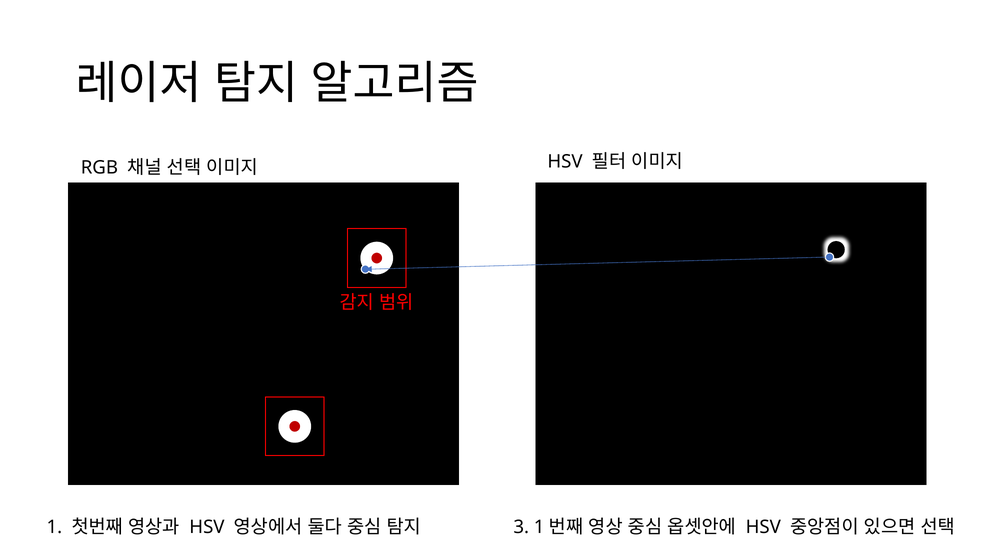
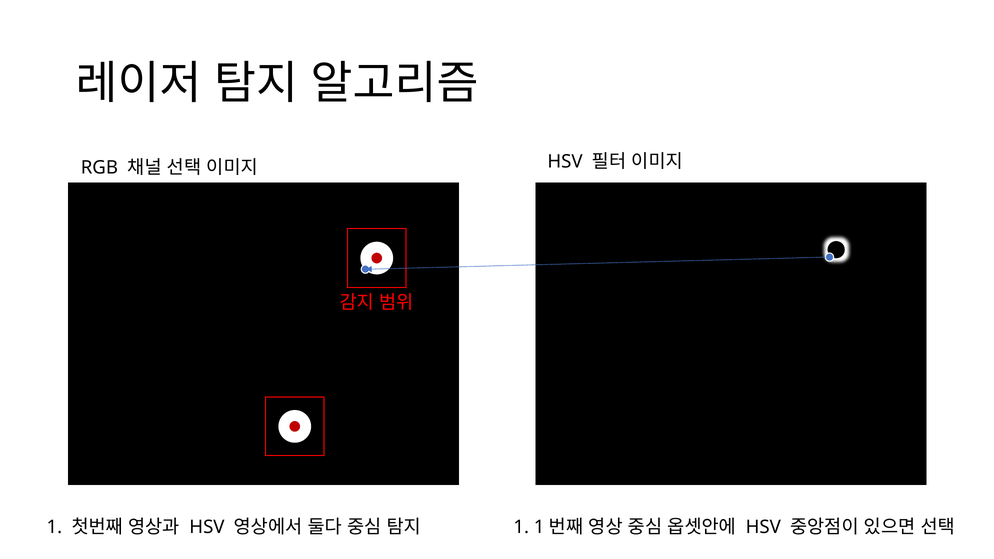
3 at (521, 527): 3 -> 1
